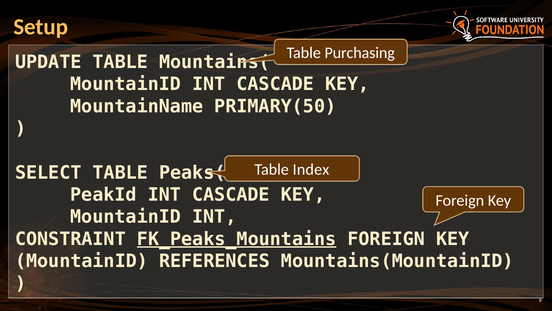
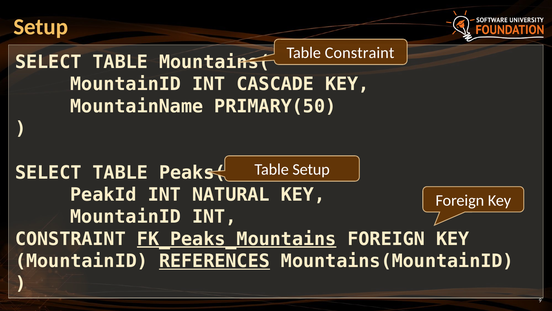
Table Purchasing: Purchasing -> Constraint
UPDATE at (48, 62): UPDATE -> SELECT
Table Index: Index -> Setup
PeakId INT CASCADE: CASCADE -> NATURAL
REFERENCES underline: none -> present
